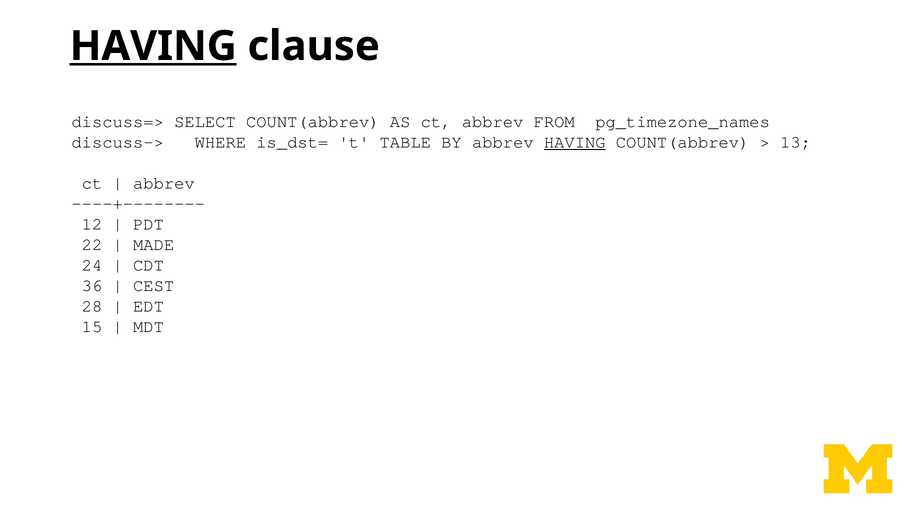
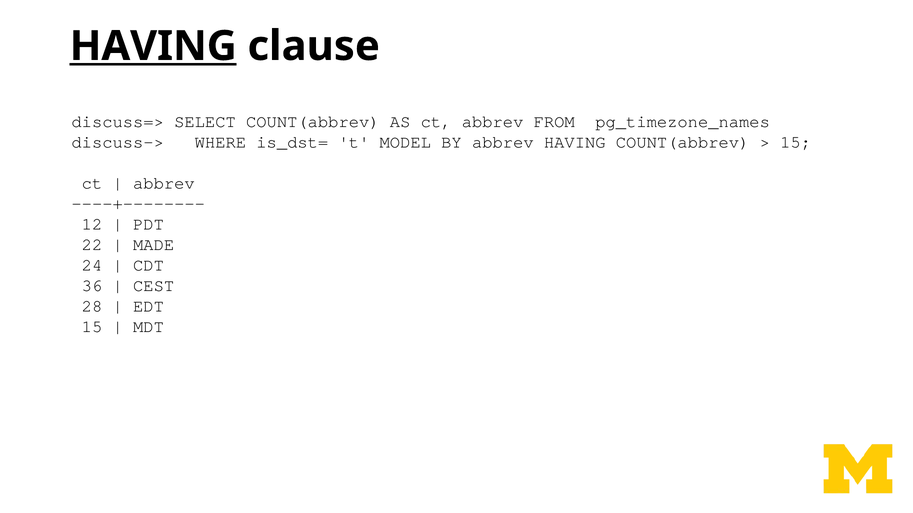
TABLE: TABLE -> MODEL
HAVING at (575, 142) underline: present -> none
13 at (796, 142): 13 -> 15
